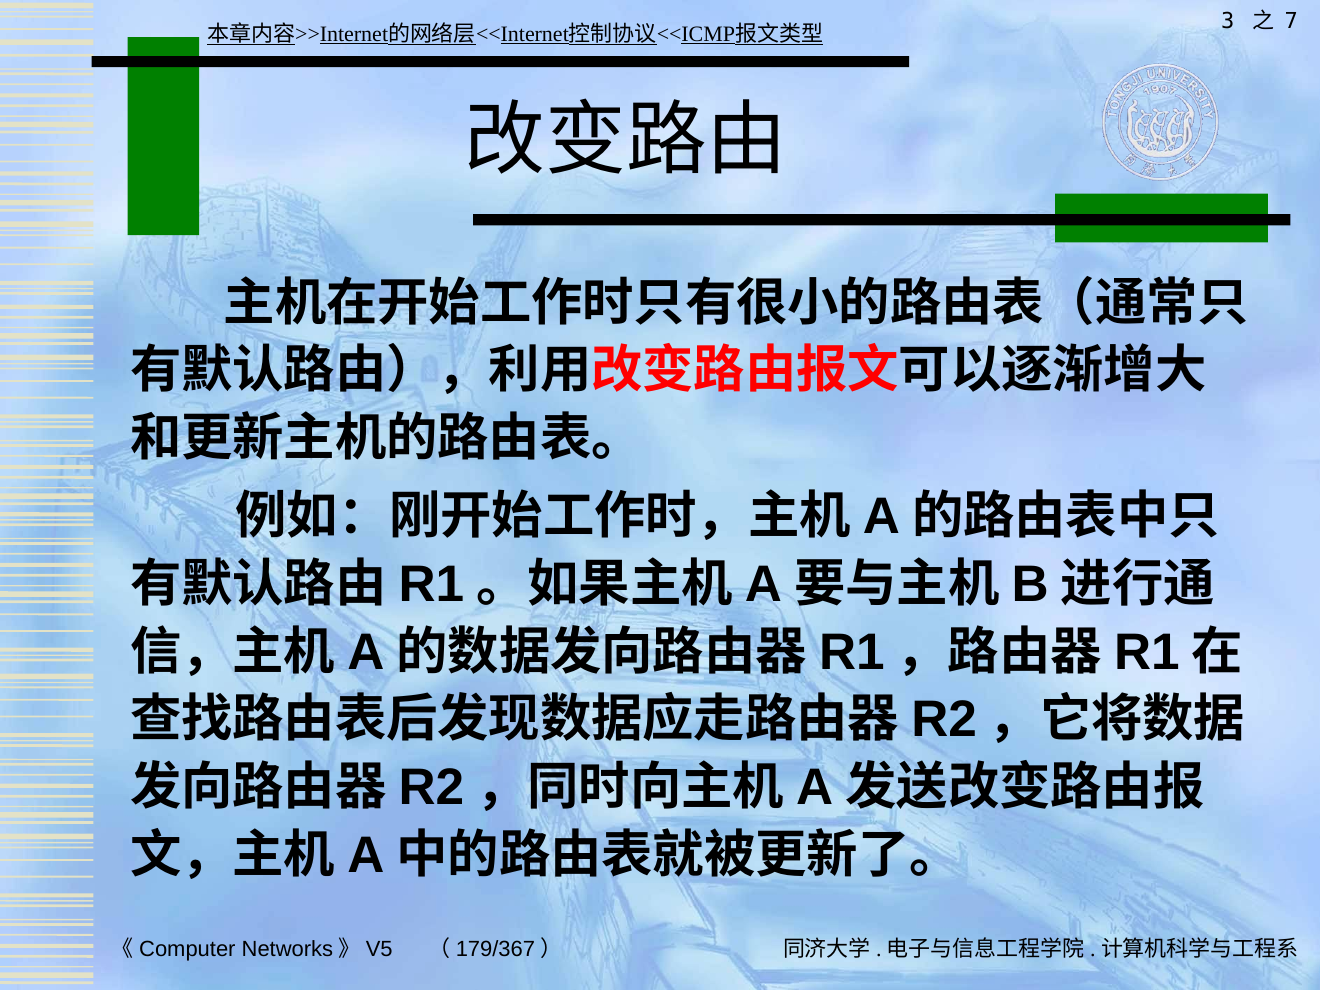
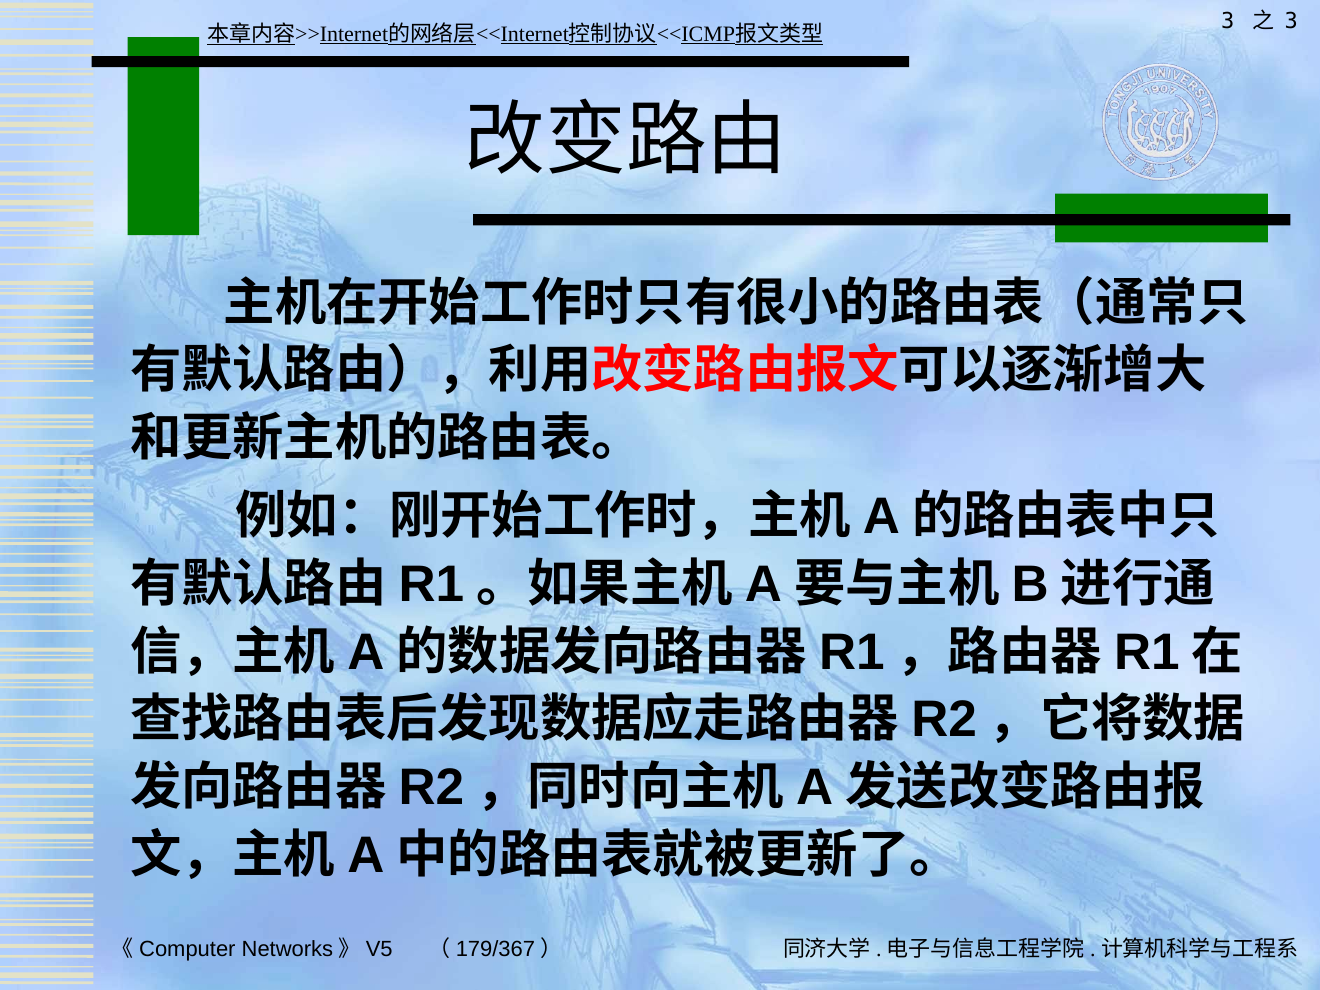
7 at (1291, 21): 7 -> 3
